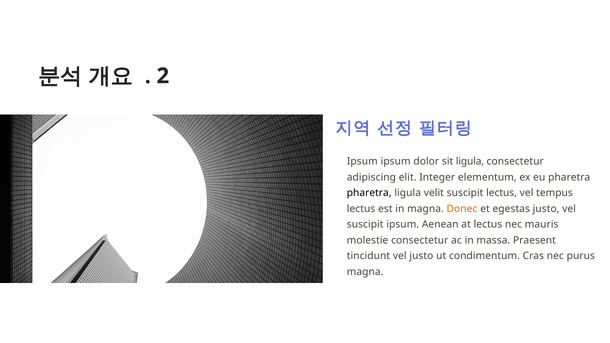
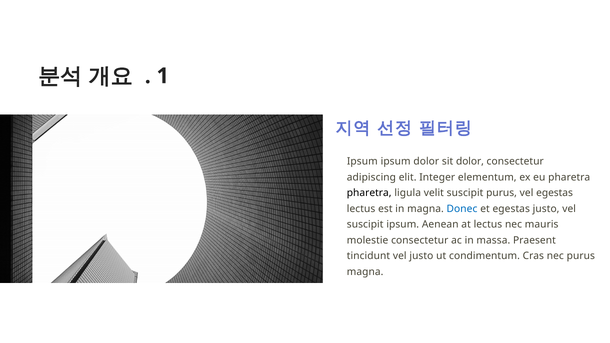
2: 2 -> 1
sit ligula: ligula -> dolor
suscipit lectus: lectus -> purus
vel tempus: tempus -> egestas
Donec colour: orange -> blue
